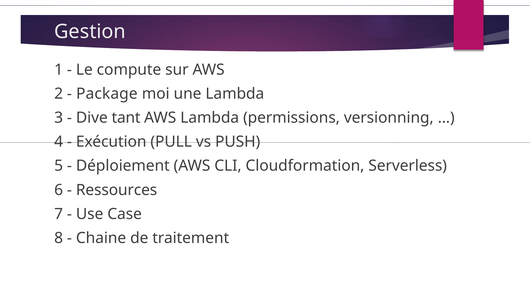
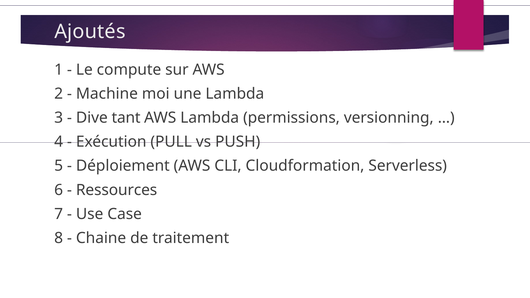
Gestion: Gestion -> Ajoutés
Package: Package -> Machine
